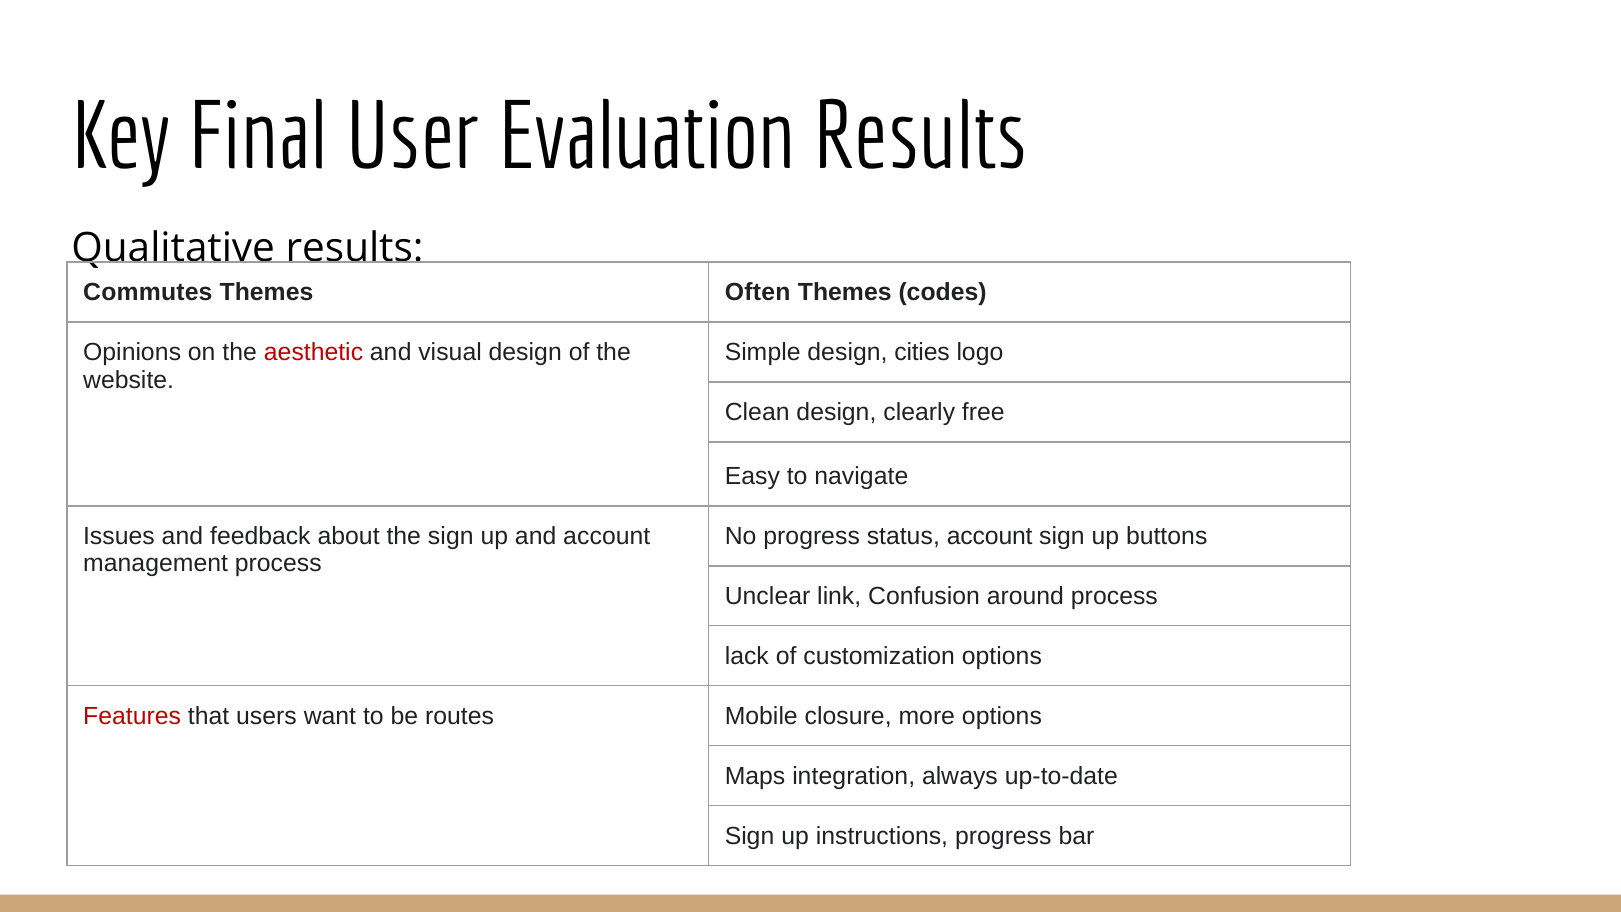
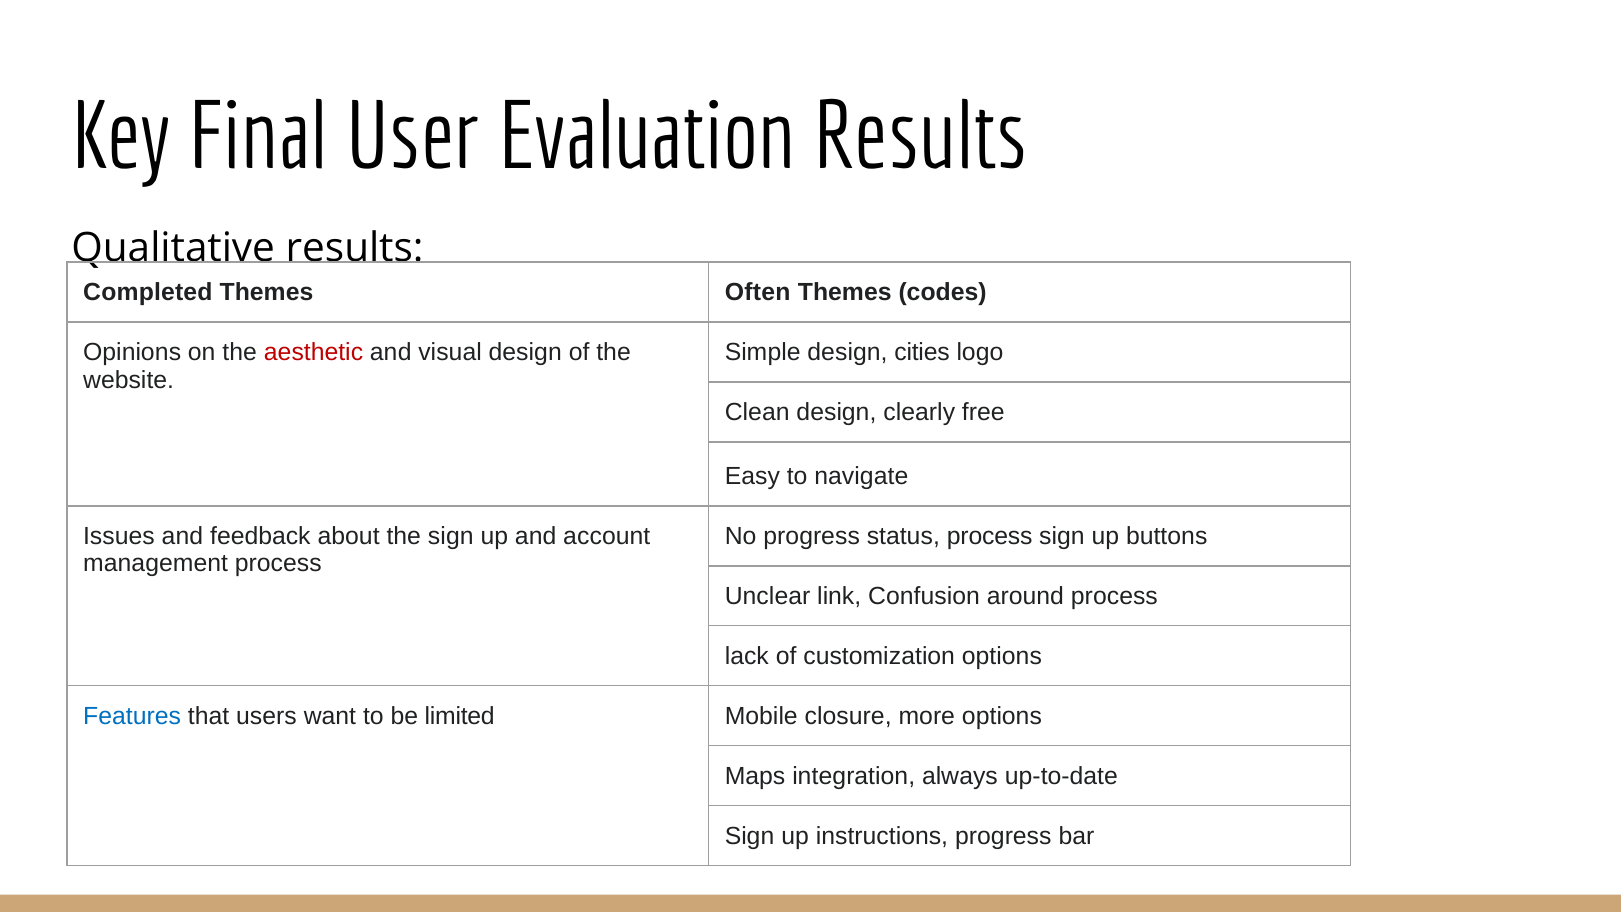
Commutes: Commutes -> Completed
status account: account -> process
Features colour: red -> blue
routes: routes -> limited
